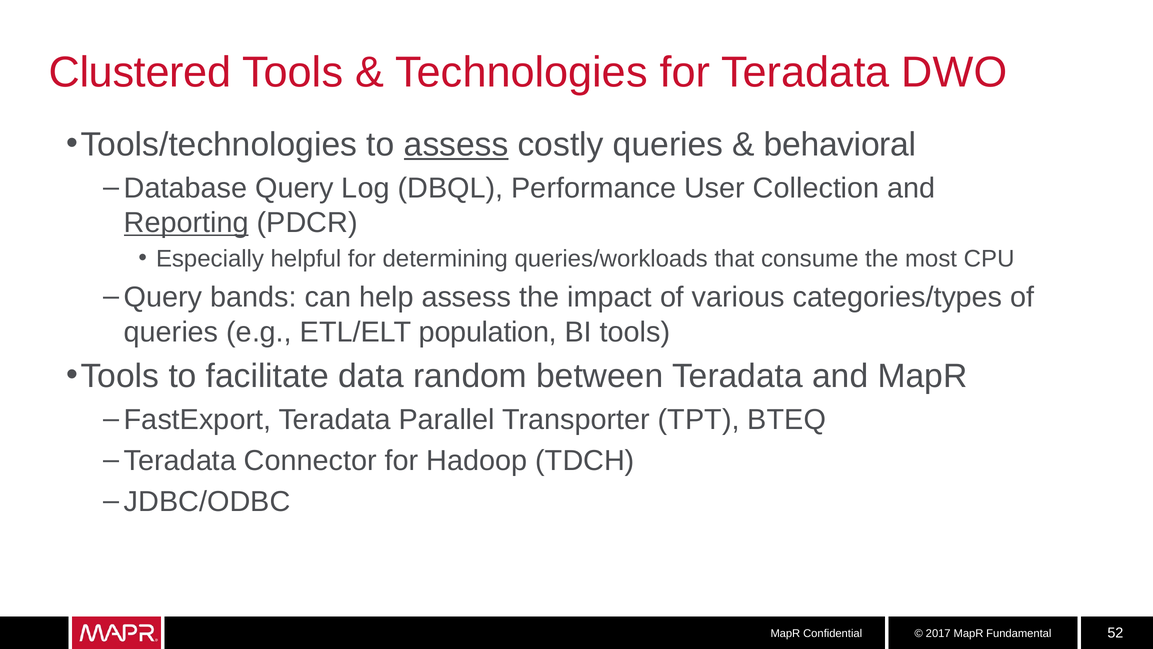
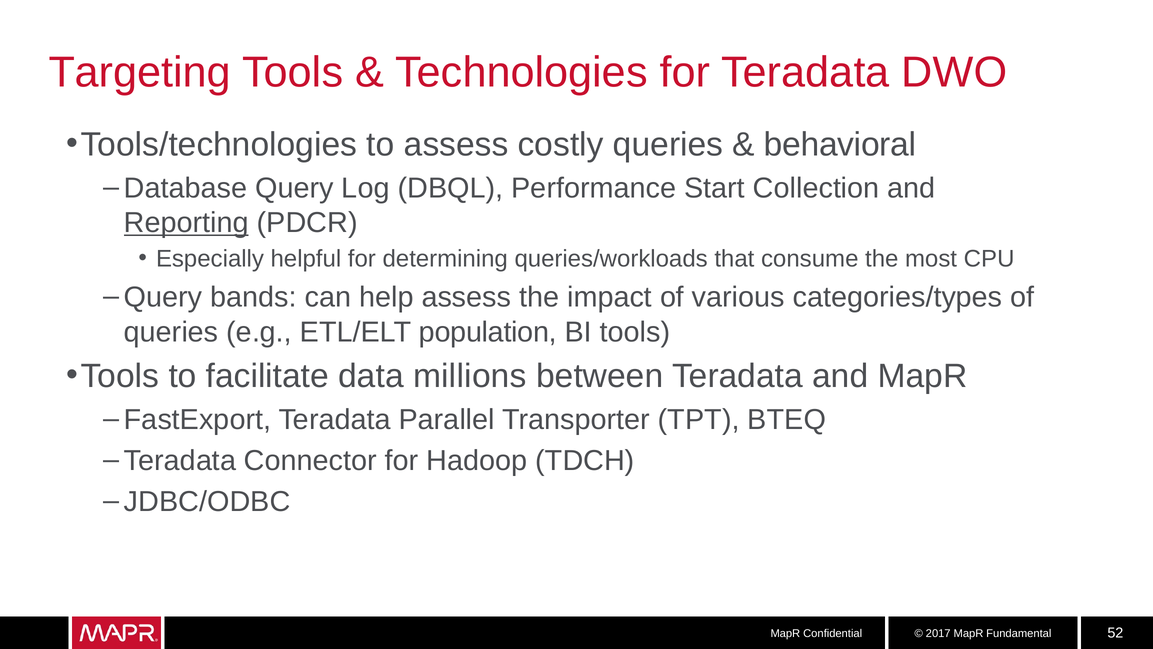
Clustered: Clustered -> Targeting
assess at (456, 144) underline: present -> none
User: User -> Start
random: random -> millions
